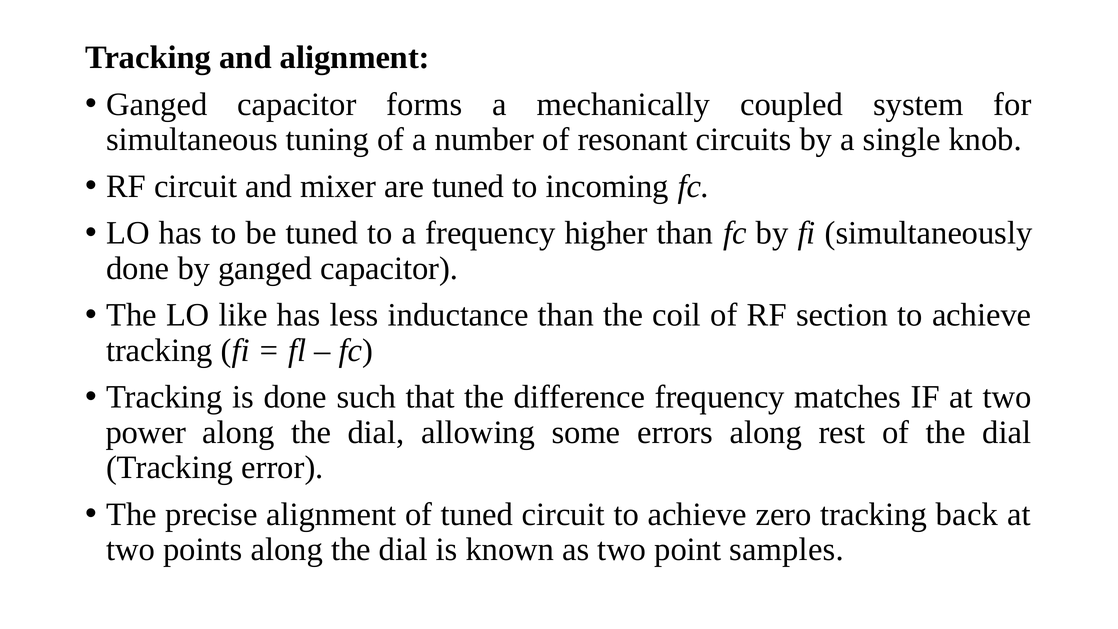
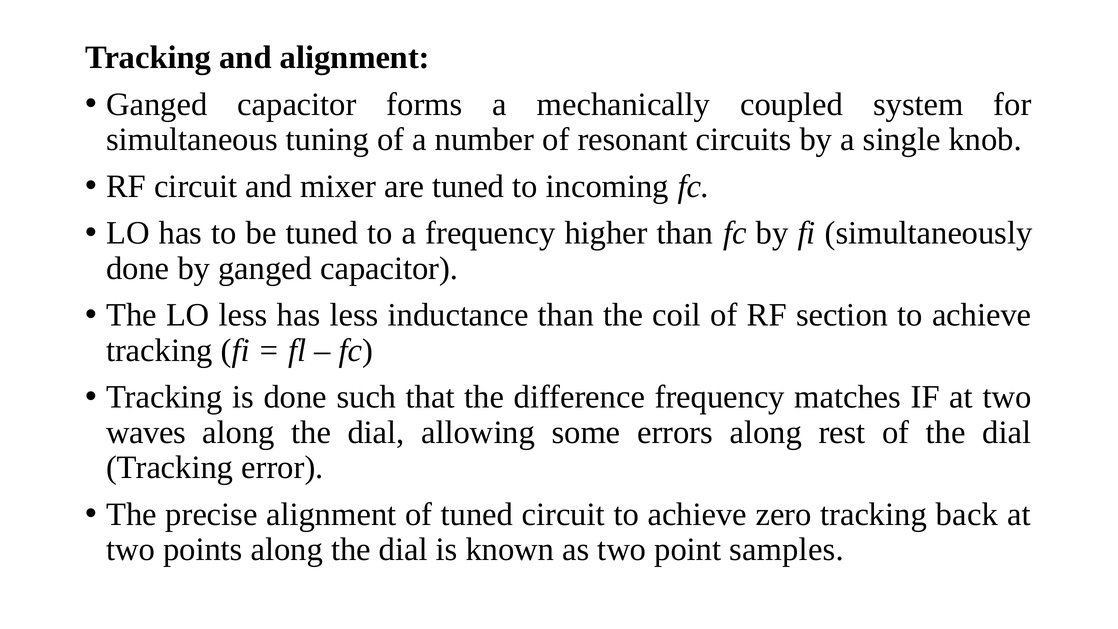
LO like: like -> less
power: power -> waves
